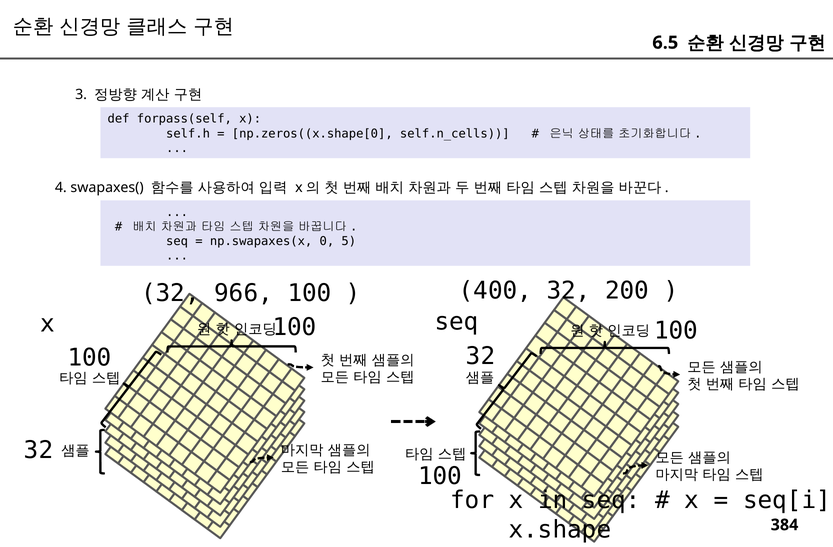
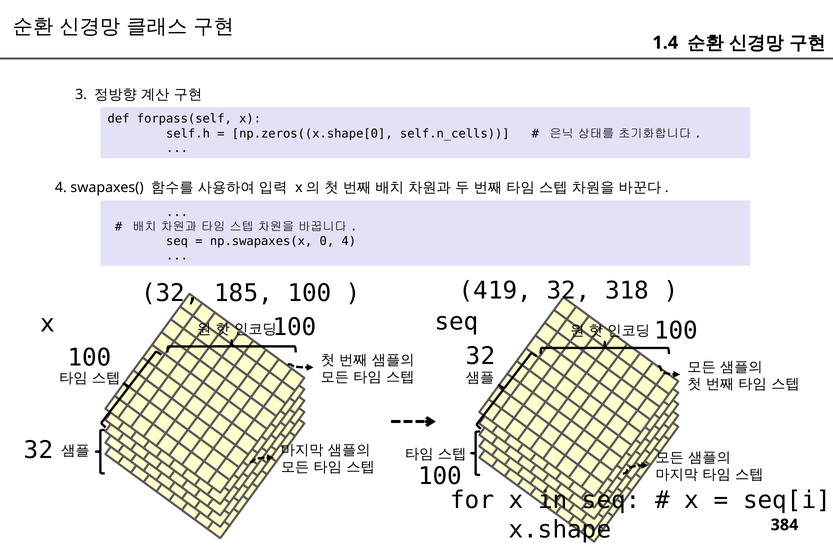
6.5: 6.5 -> 1.4
0 5: 5 -> 4
966: 966 -> 185
400: 400 -> 419
200: 200 -> 318
